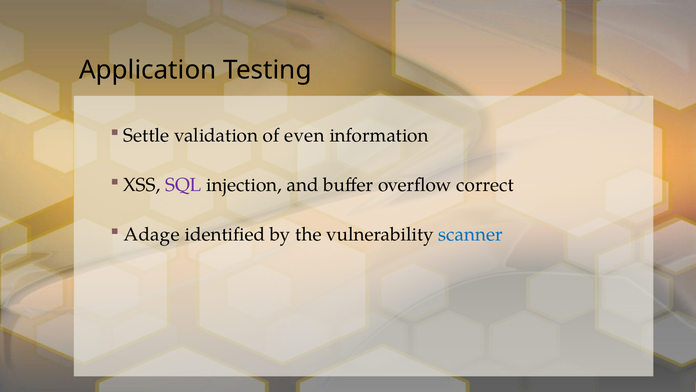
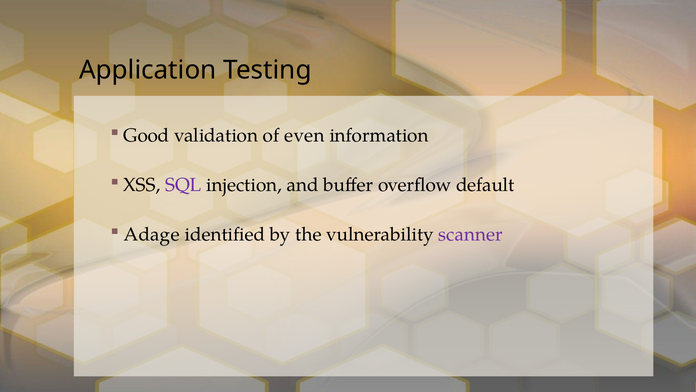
Settle: Settle -> Good
correct: correct -> default
scanner colour: blue -> purple
